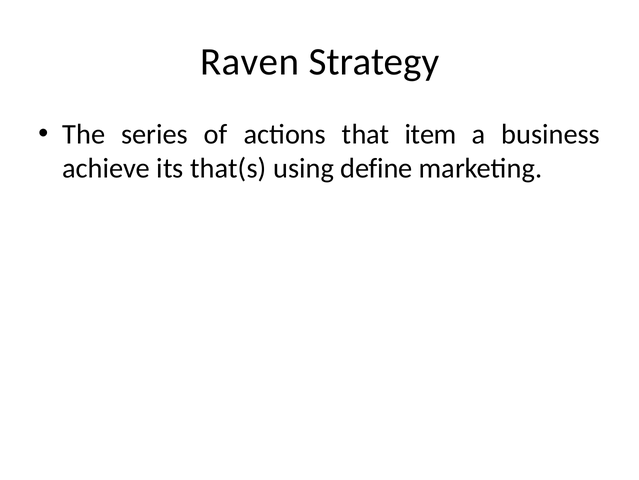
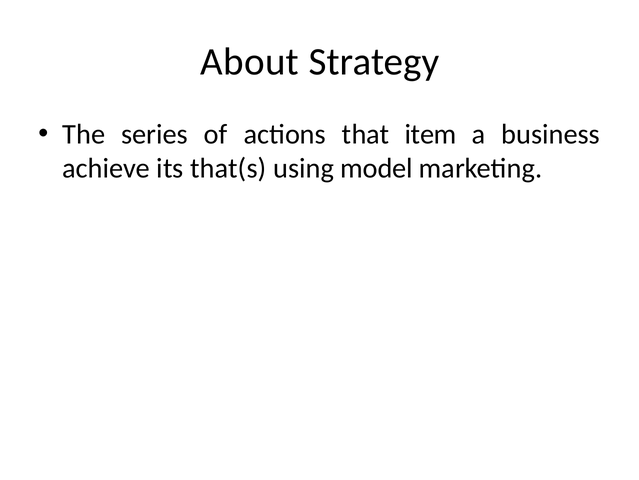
Raven: Raven -> About
define: define -> model
